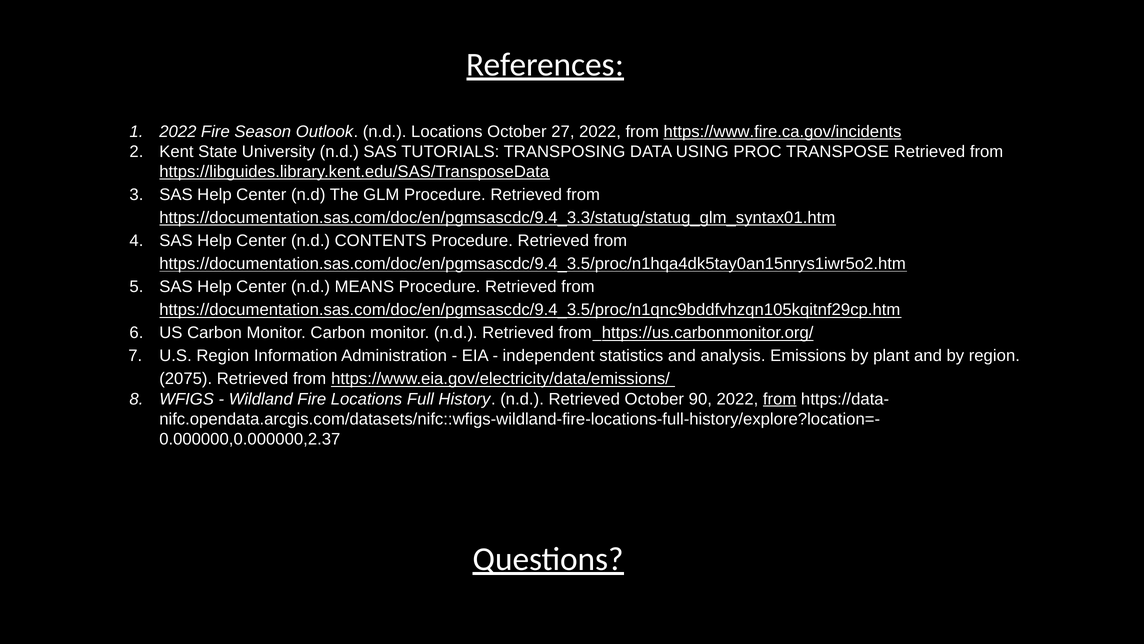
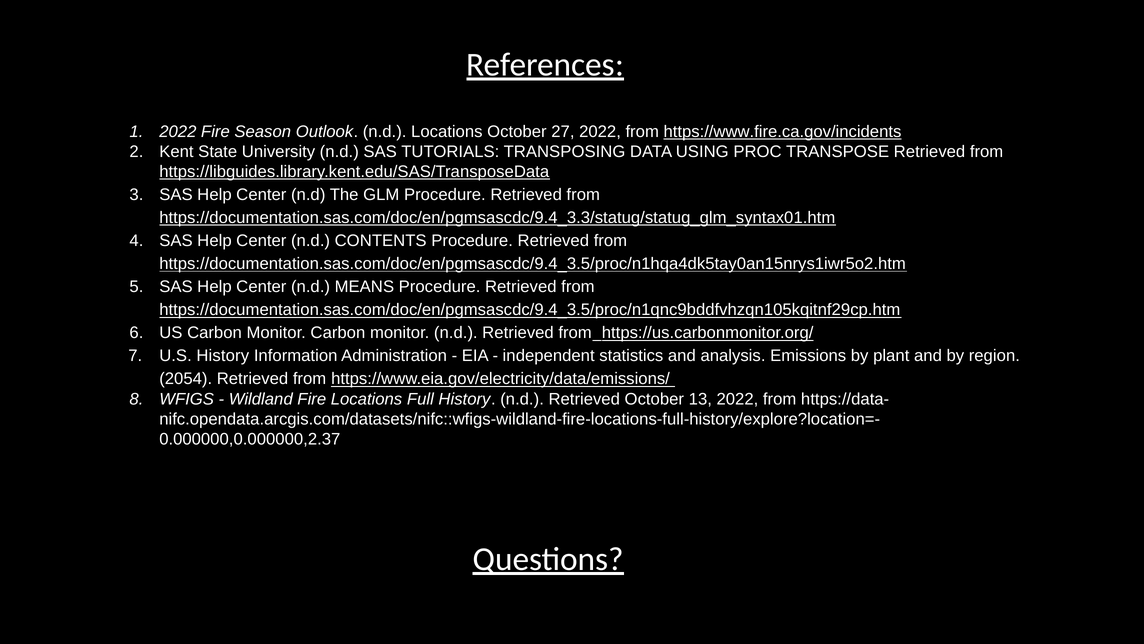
U.S Region: Region -> History
2075: 2075 -> 2054
90: 90 -> 13
from at (780, 399) underline: present -> none
